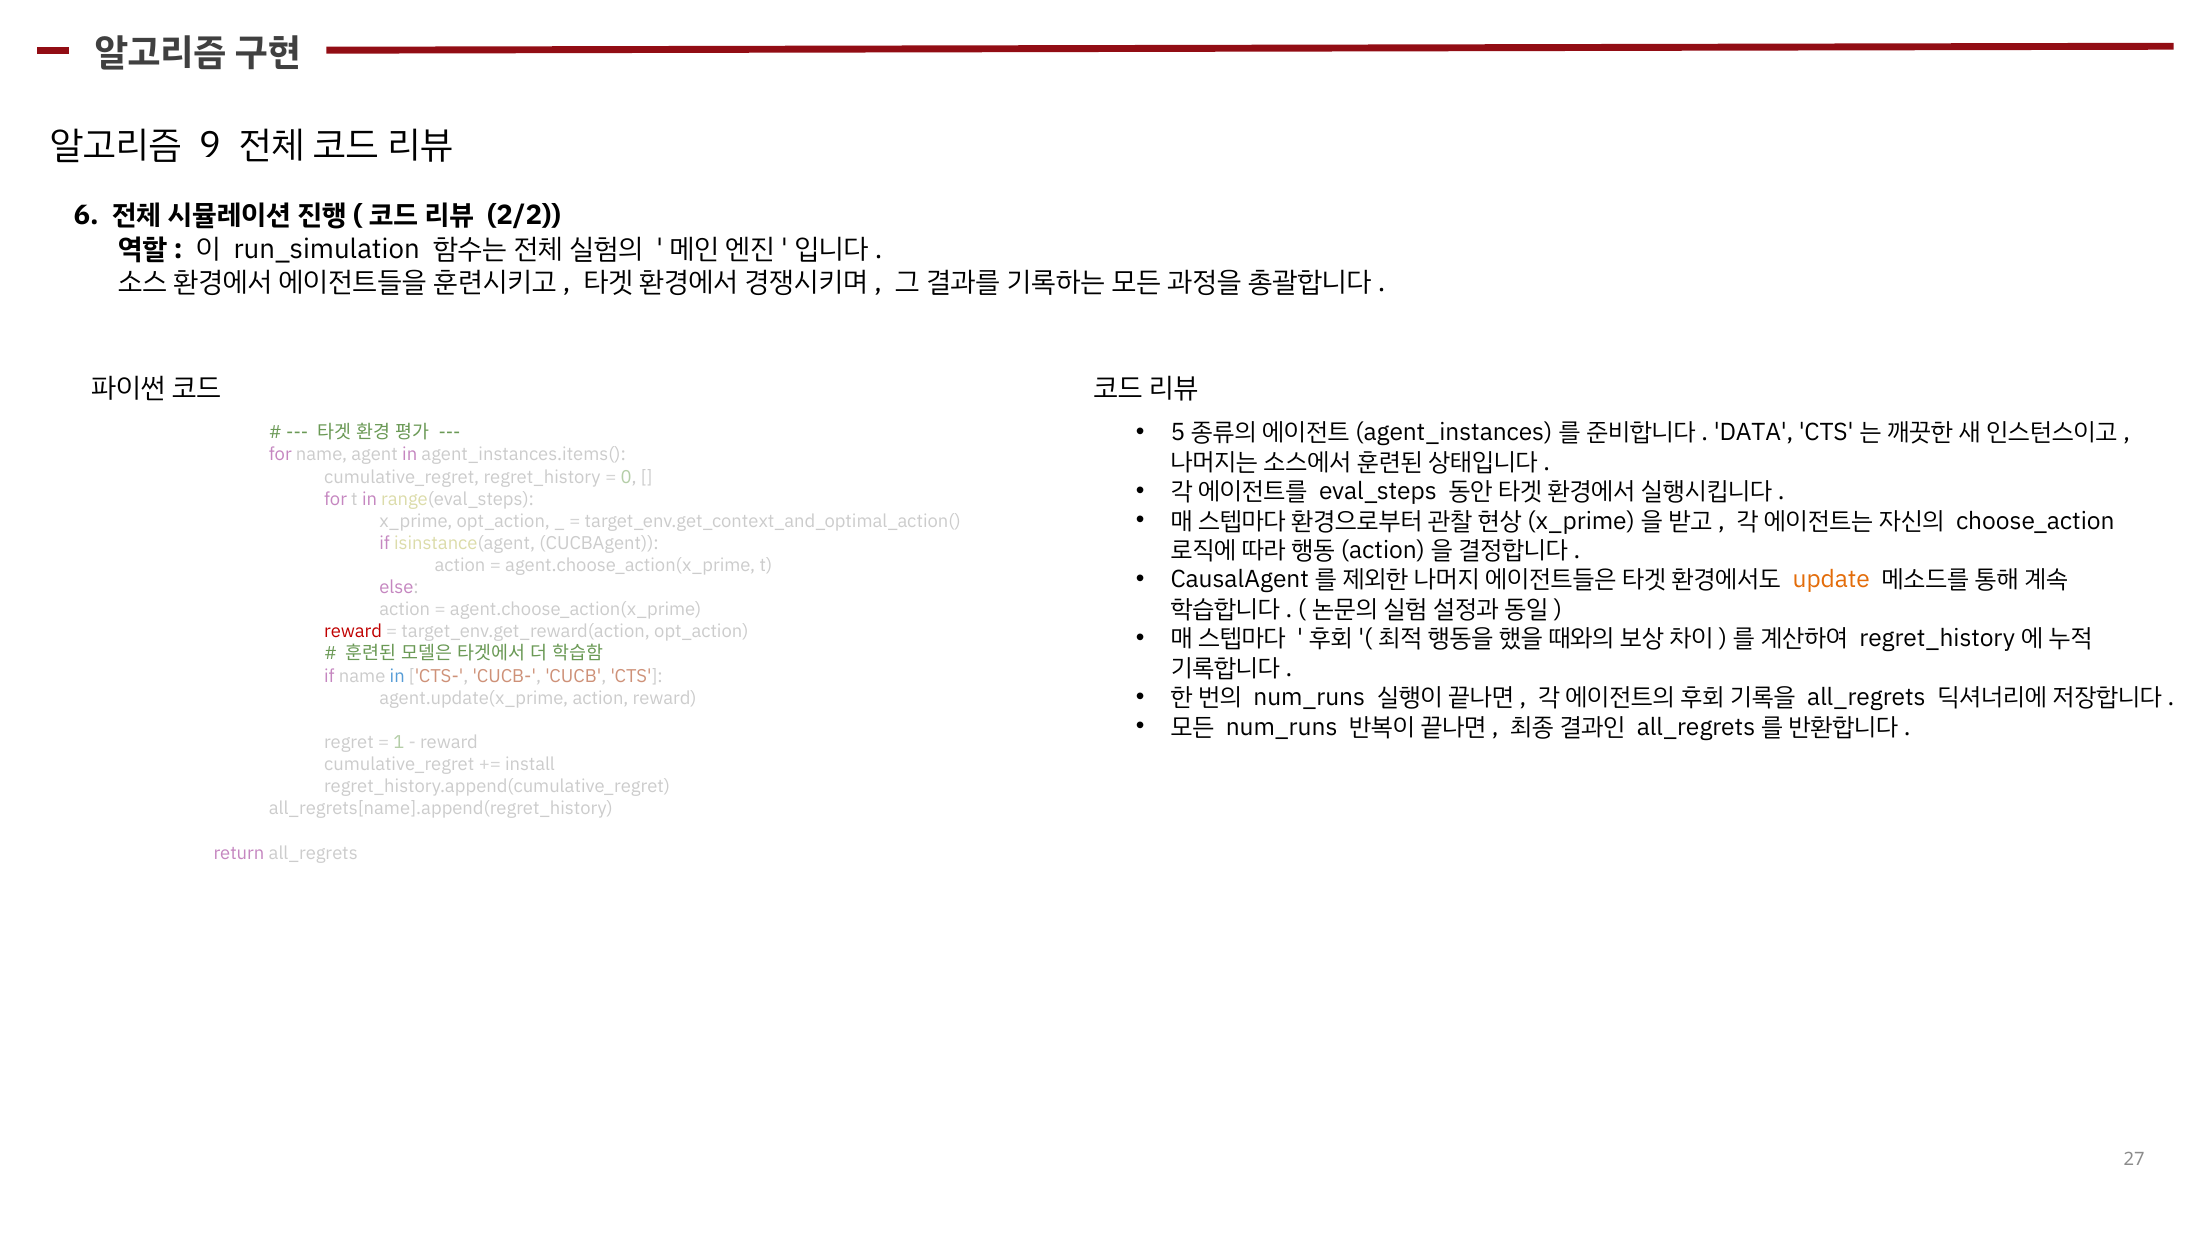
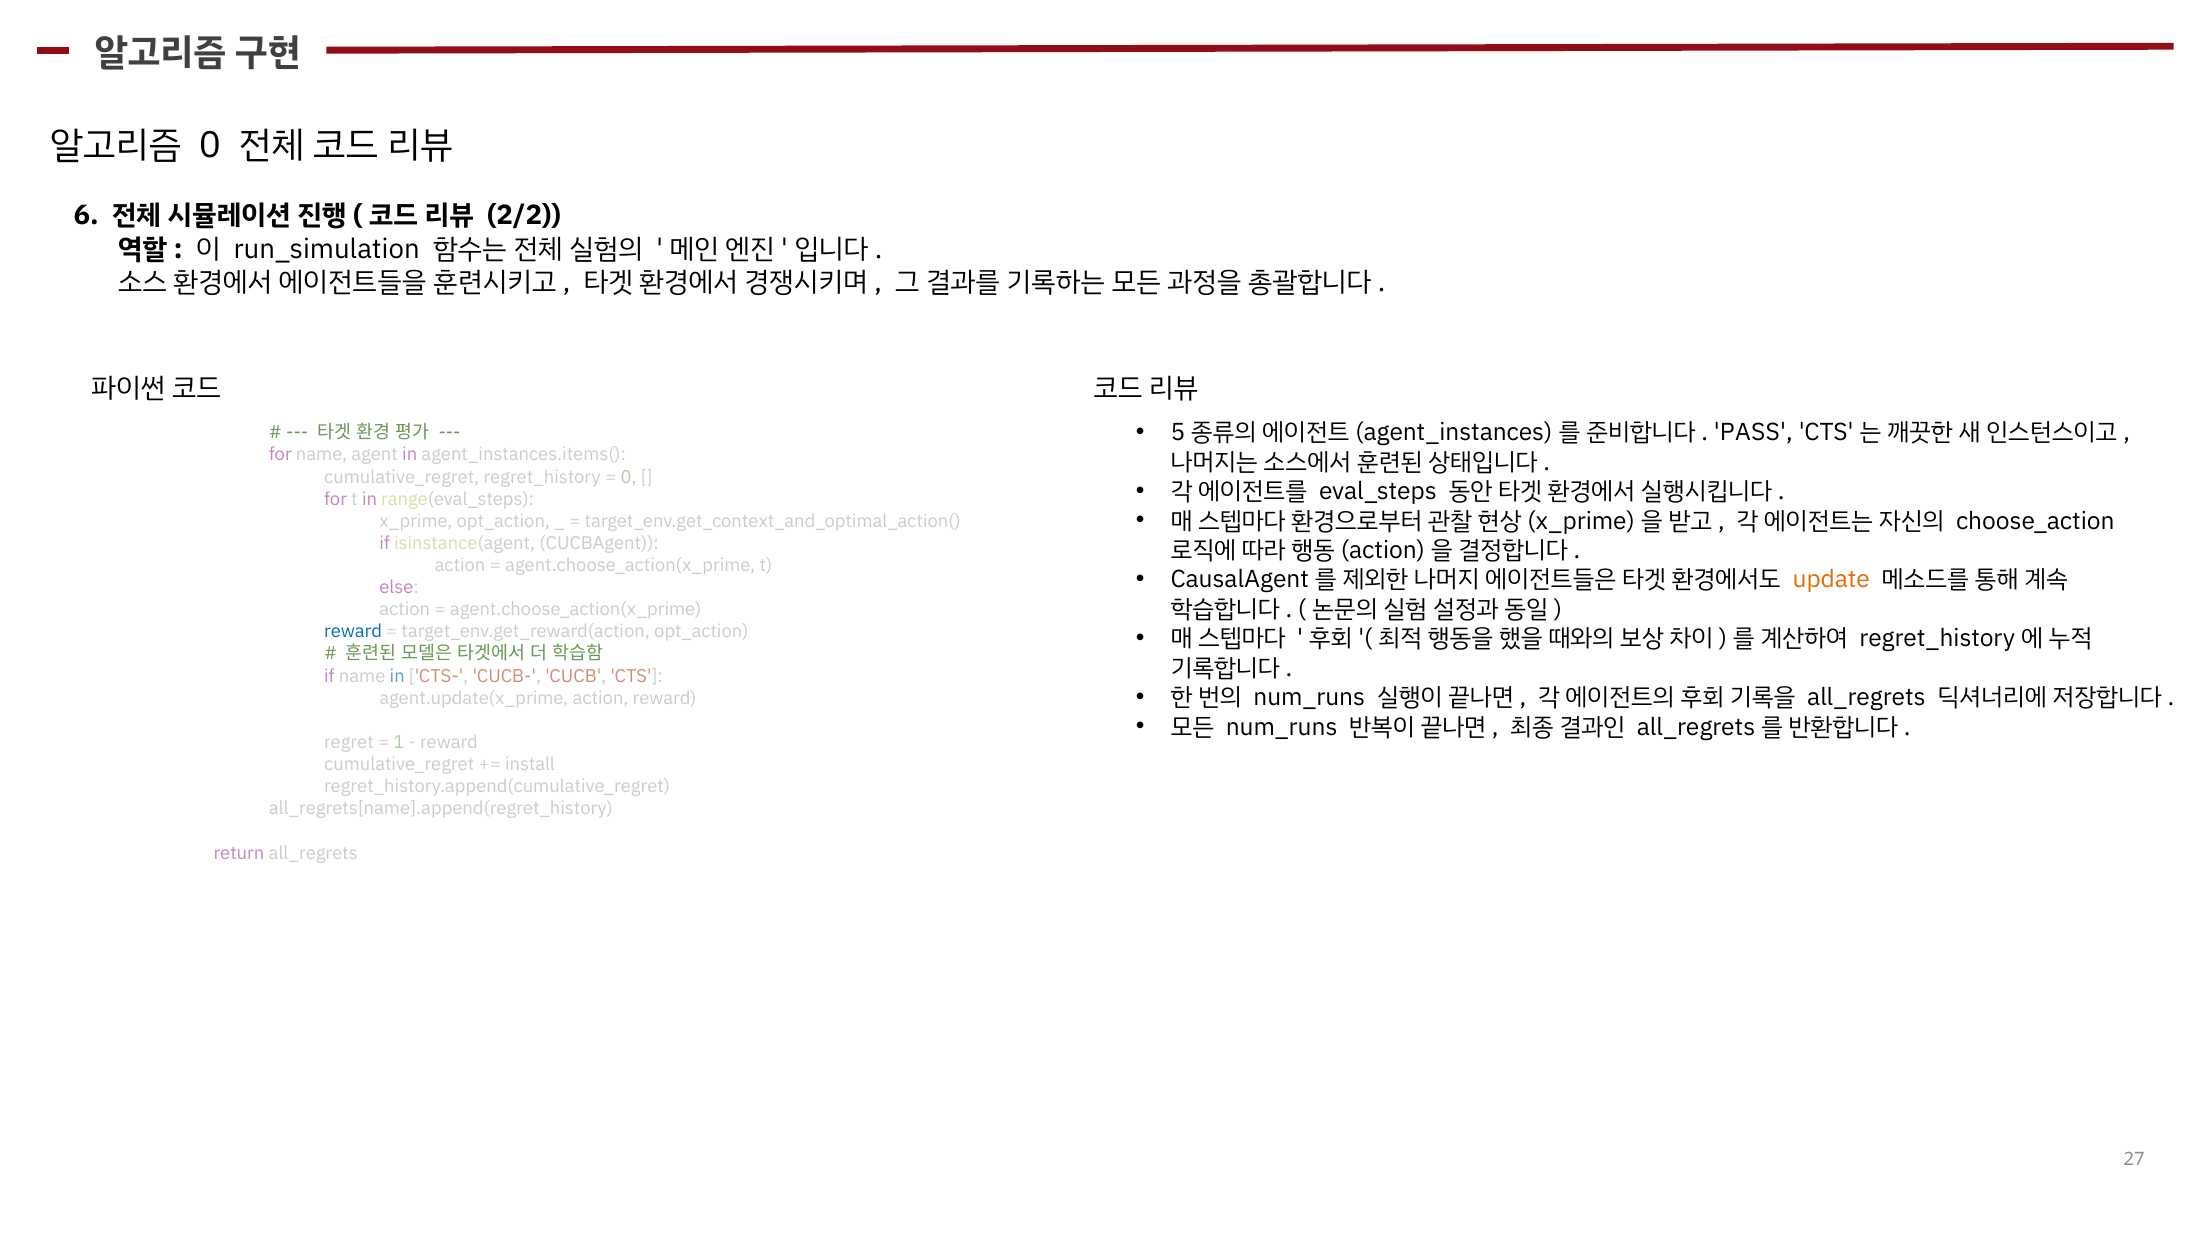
9 at (210, 145): 9 -> 0
DATA: DATA -> PASS
reward at (353, 632) colour: red -> blue
